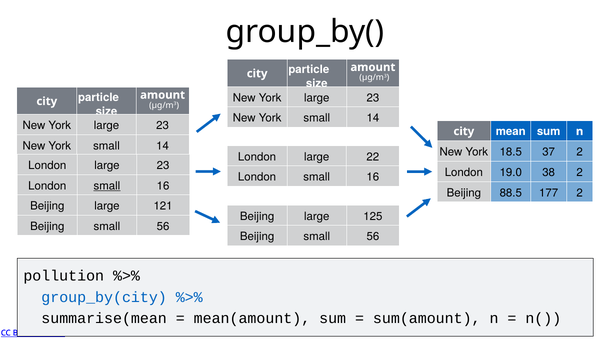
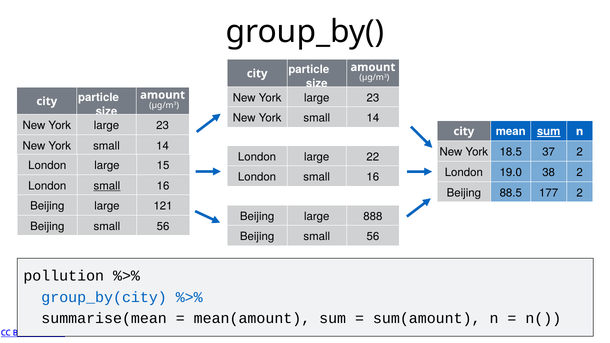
sum at (549, 132) underline: none -> present
London large 23: 23 -> 15
125: 125 -> 888
